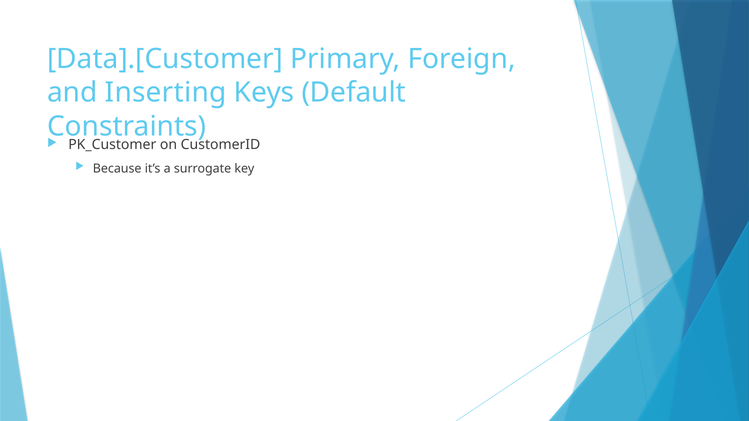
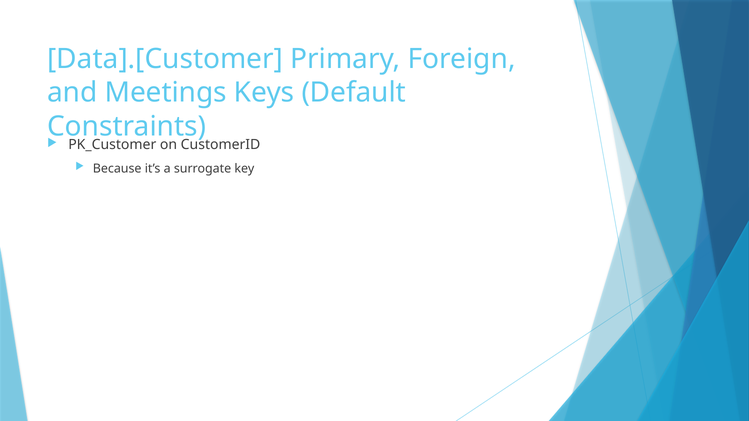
Inserting: Inserting -> Meetings
